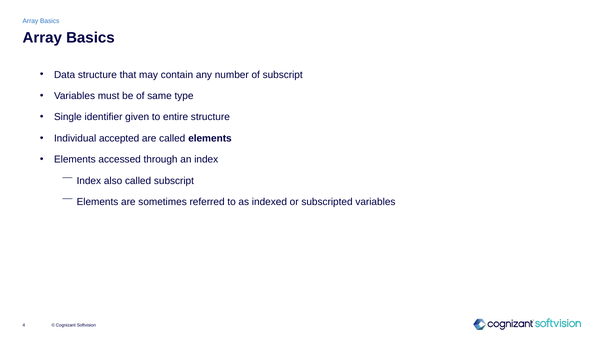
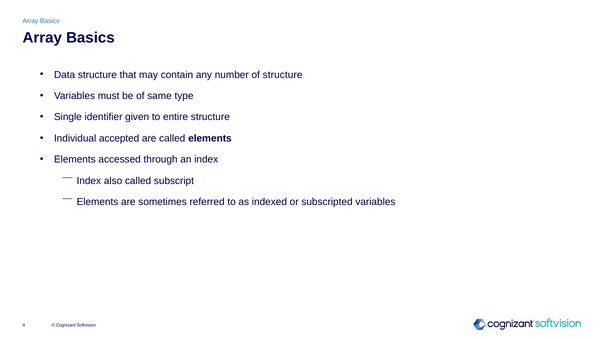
of subscript: subscript -> structure
